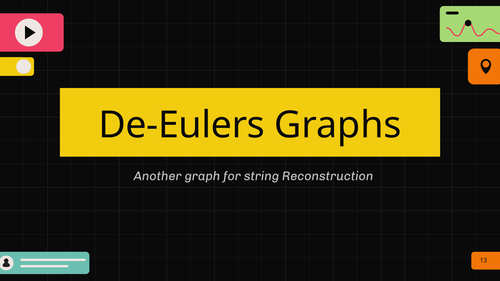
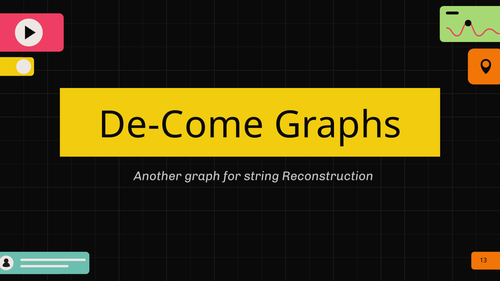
De-Eulers: De-Eulers -> De-Come
